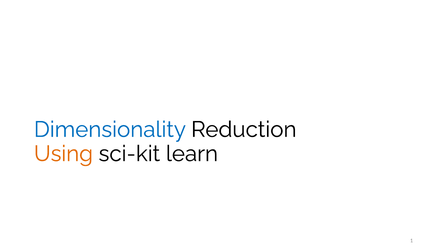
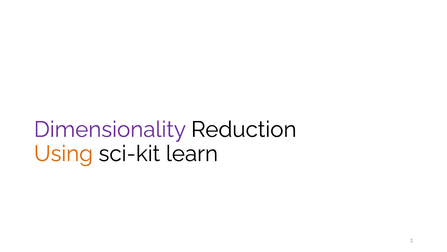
Dimensionality colour: blue -> purple
